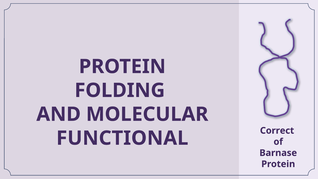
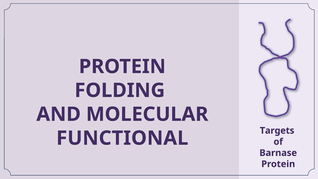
Correct: Correct -> Targets
